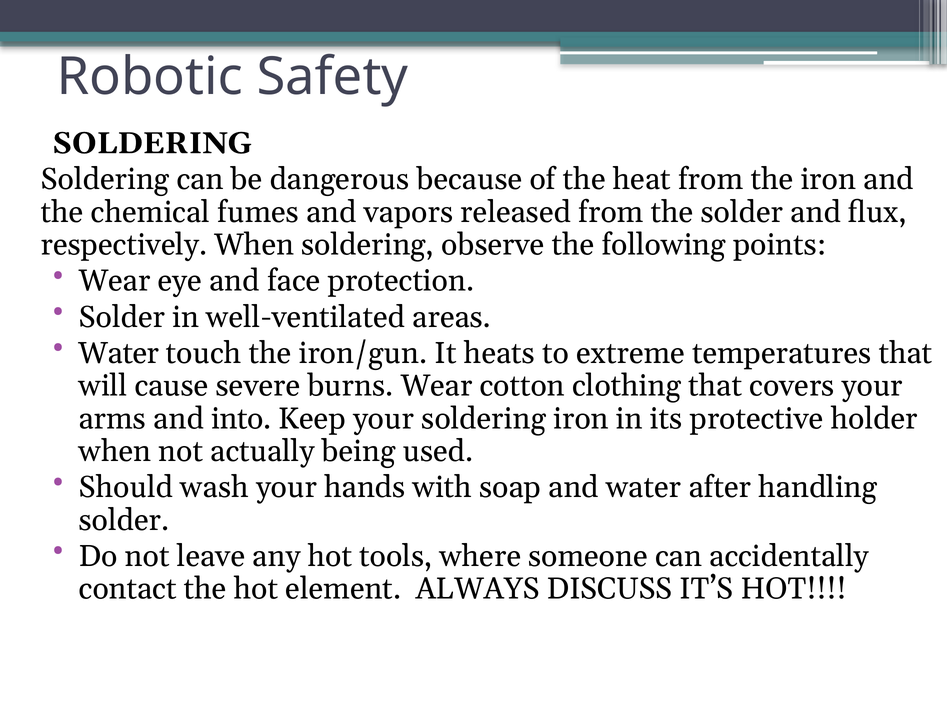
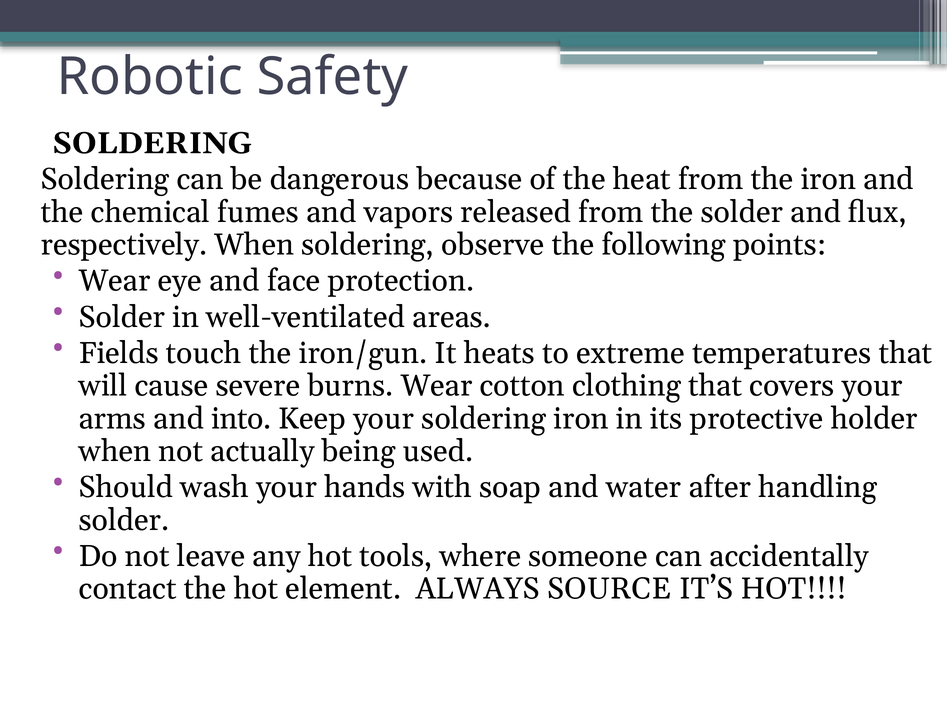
Water at (119, 353): Water -> Fields
DISCUSS: DISCUSS -> SOURCE
